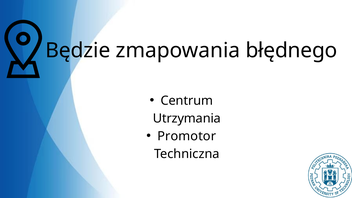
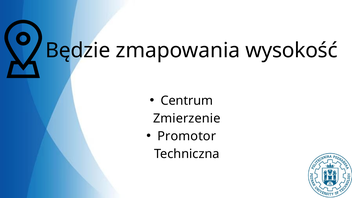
błędnego: błędnego -> wysokość
Utrzymania: Utrzymania -> Zmierzenie
